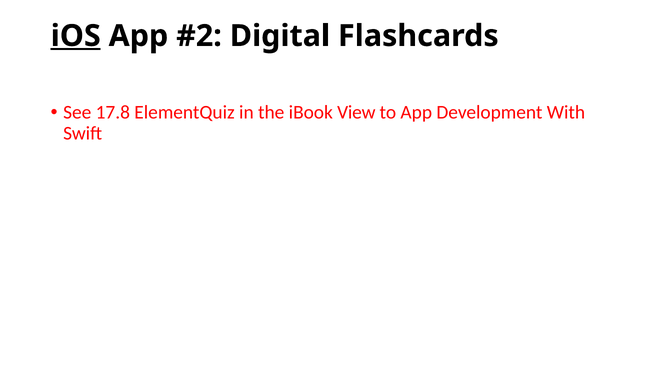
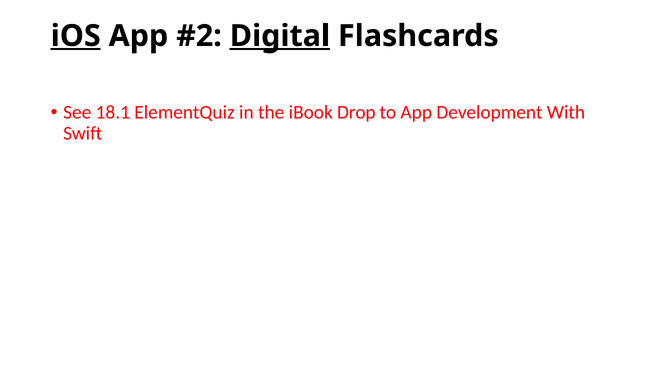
Digital underline: none -> present
17.8: 17.8 -> 18.1
View: View -> Drop
